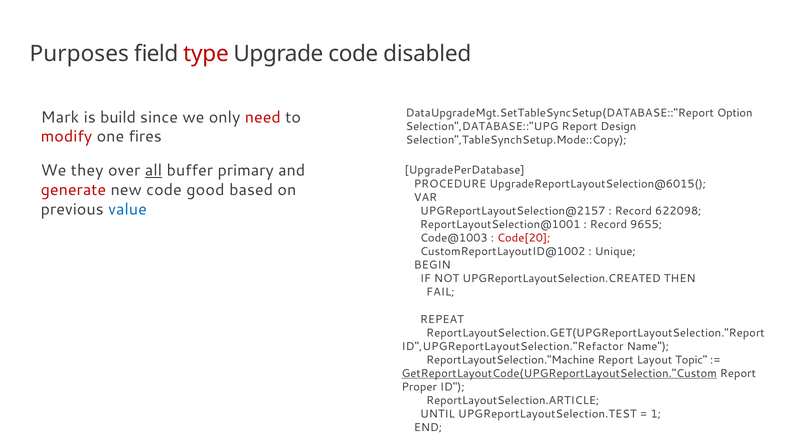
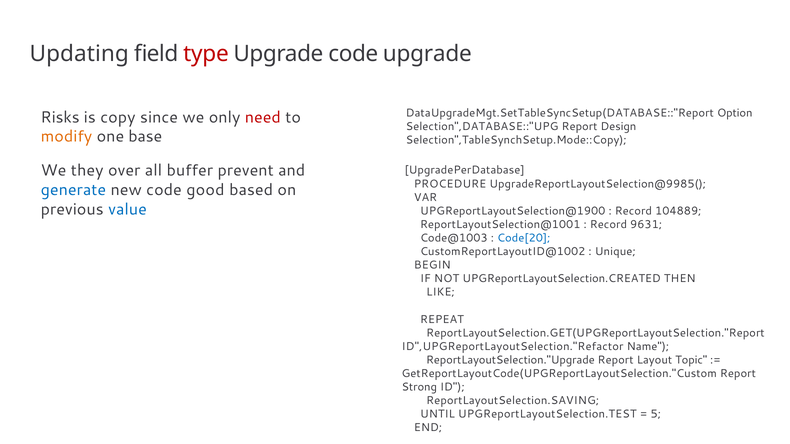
Purposes: Purposes -> Updating
code disabled: disabled -> upgrade
Mark: Mark -> Risks
build: build -> copy
modify colour: red -> orange
fires: fires -> base
all underline: present -> none
primary: primary -> prevent
UpgradeReportLayoutSelection@6015(: UpgradeReportLayoutSelection@6015( -> UpgradeReportLayoutSelection@9985(
generate colour: red -> blue
UPGReportLayoutSelection@2157: UPGReportLayoutSelection@2157 -> UPGReportLayoutSelection@1900
622098: 622098 -> 104889
9655: 9655 -> 9631
Code[20 colour: red -> blue
FAIL: FAIL -> LIKE
ReportLayoutSelection."Machine: ReportLayoutSelection."Machine -> ReportLayoutSelection."Upgrade
GetReportLayoutCode(UPGReportLayoutSelection."Custom underline: present -> none
Proper: Proper -> Strong
ReportLayoutSelection.ARTICLE: ReportLayoutSelection.ARTICLE -> ReportLayoutSelection.SAVING
1: 1 -> 5
